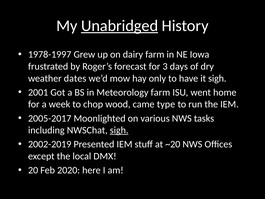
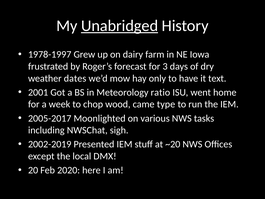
it sigh: sigh -> text
Meteorology farm: farm -> ratio
sigh at (119, 130) underline: present -> none
